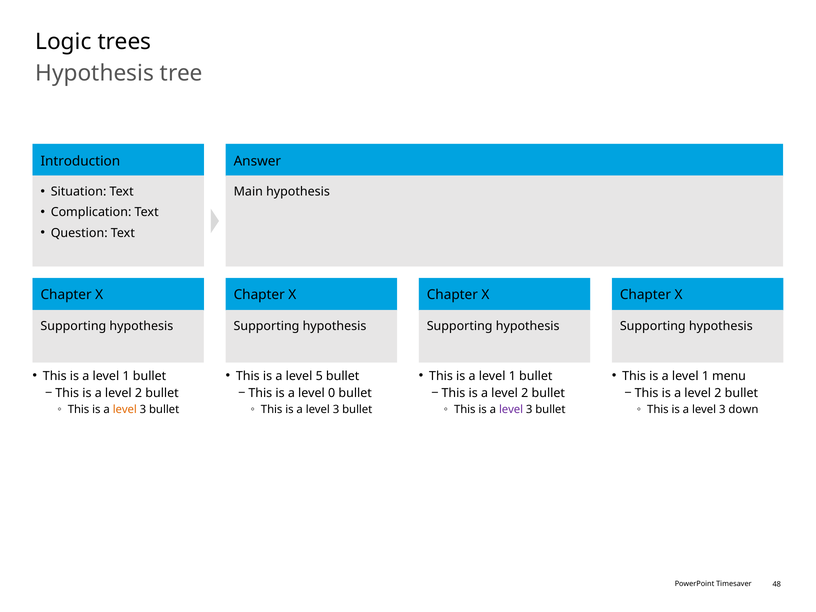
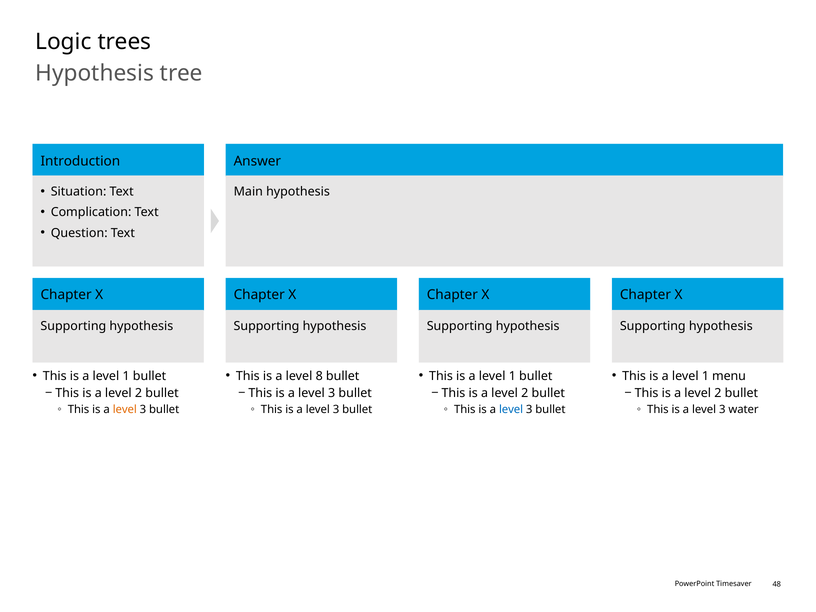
5: 5 -> 8
0 at (332, 393): 0 -> 3
level at (511, 410) colour: purple -> blue
down: down -> water
